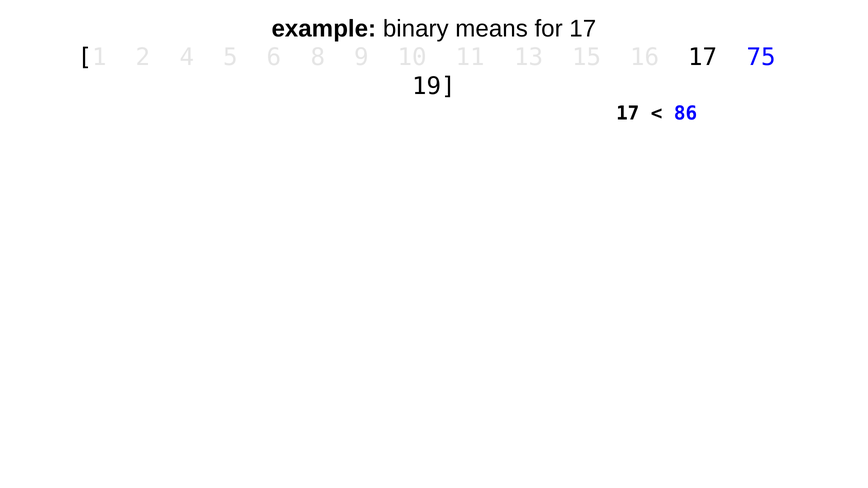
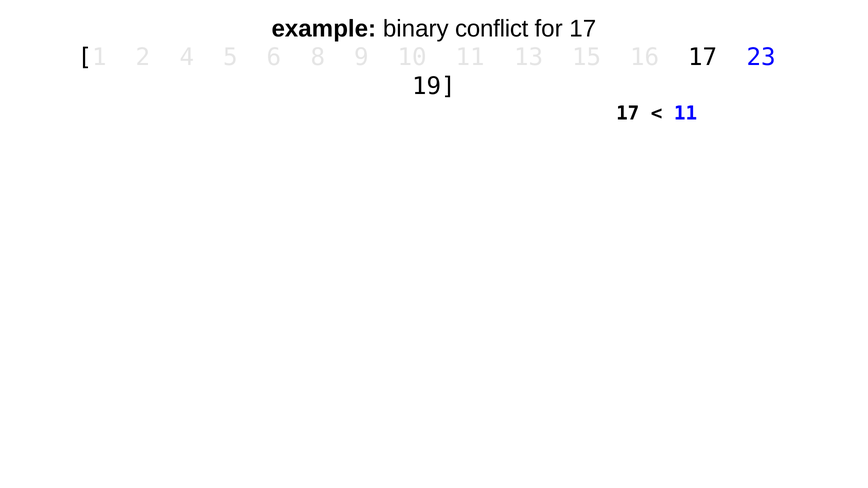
means: means -> conflict
75: 75 -> 23
86 at (686, 114): 86 -> 11
